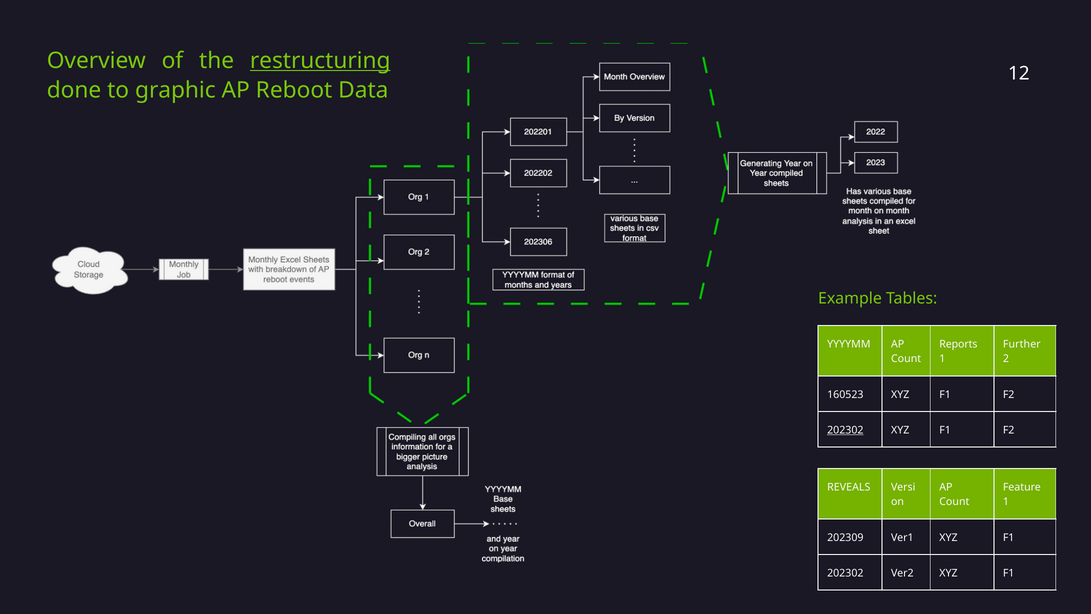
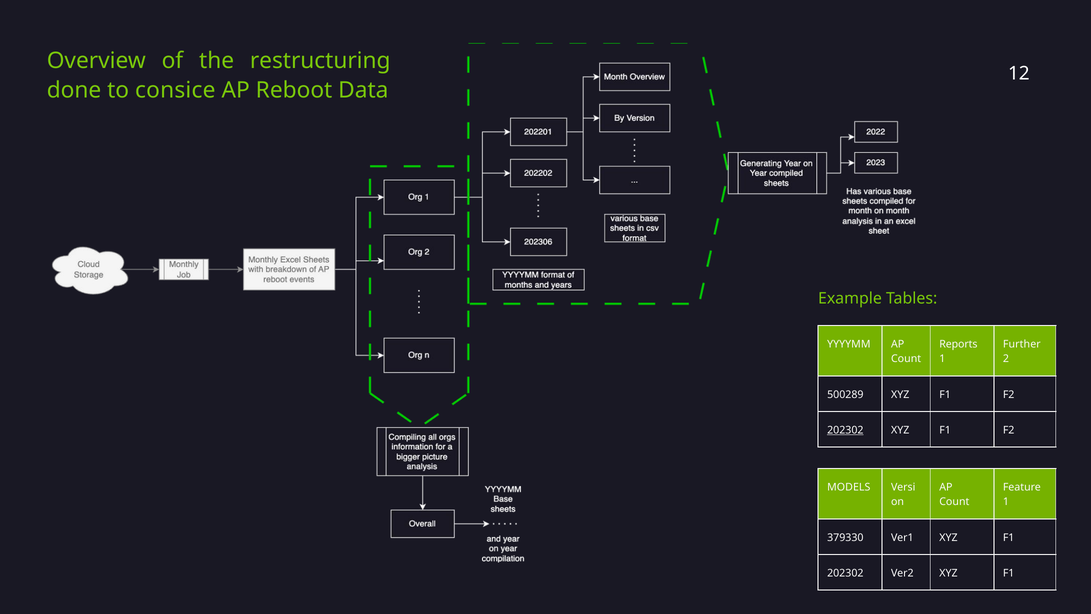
restructuring underline: present -> none
graphic: graphic -> consice
160523: 160523 -> 500289
REVEALS: REVEALS -> MODELS
202309: 202309 -> 379330
